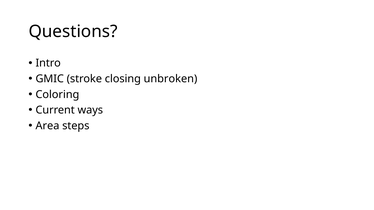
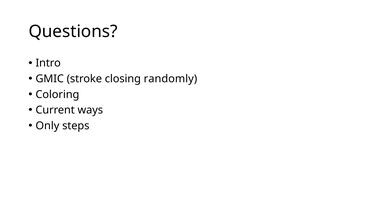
unbroken: unbroken -> randomly
Area: Area -> Only
